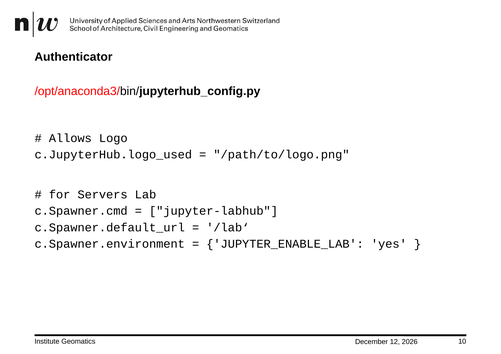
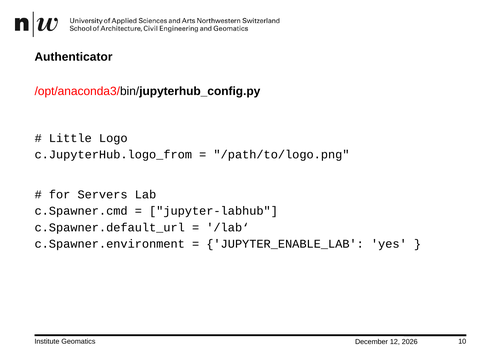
Allows: Allows -> Little
c.JupyterHub.logo_used: c.JupyterHub.logo_used -> c.JupyterHub.logo_from
